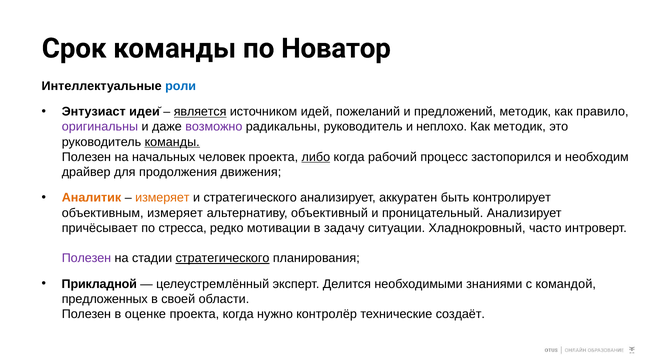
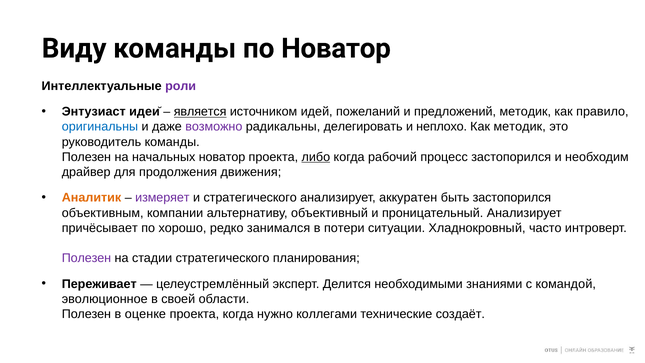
Срок: Срок -> Виду
роли colour: blue -> purple
оригинальны colour: purple -> blue
радикальны руководитель: руководитель -> делегировать
команды at (172, 142) underline: present -> none
начальных человек: человек -> новатор
измеряет at (162, 198) colour: orange -> purple
быть контролирует: контролирует -> застопорился
объективным измеряет: измеряет -> компании
стресса: стресса -> хорошо
мотивации: мотивации -> занимался
задачу: задачу -> потери
стратегического at (223, 258) underline: present -> none
Прикладной: Прикладной -> Переживает
предложенных: предложенных -> эволюционное
контролёр: контролёр -> коллегами
